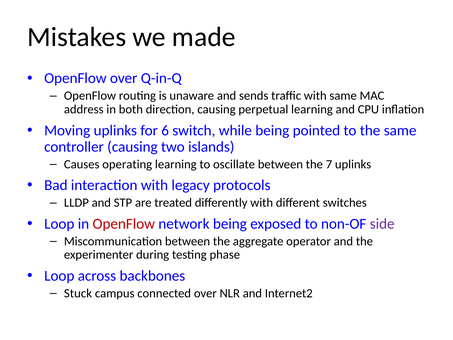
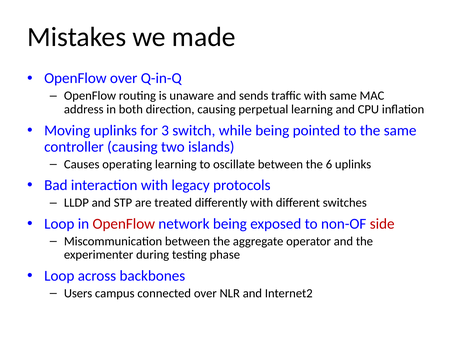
6: 6 -> 3
7: 7 -> 6
side colour: purple -> red
Stuck: Stuck -> Users
